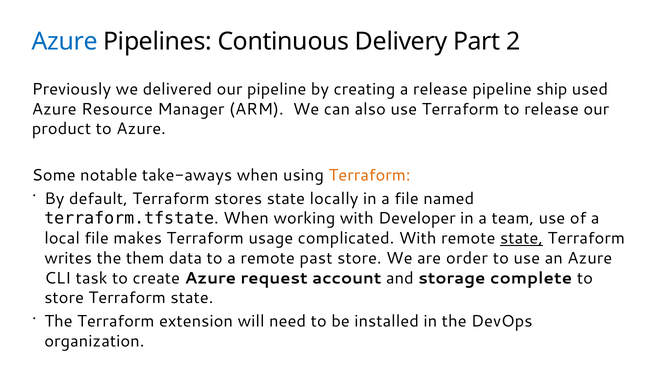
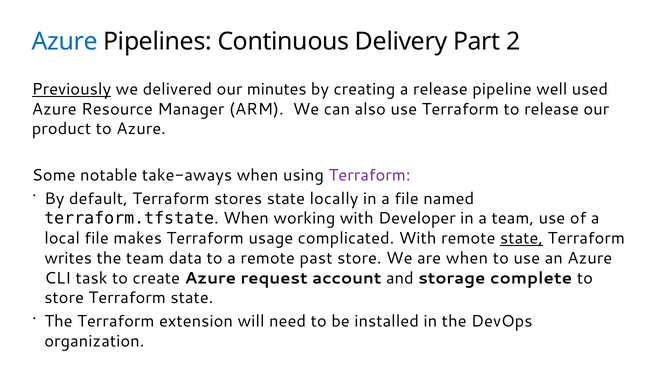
Previously underline: none -> present
our pipeline: pipeline -> minutes
ship: ship -> well
Terraform at (370, 176) colour: orange -> purple
the them: them -> team
are order: order -> when
